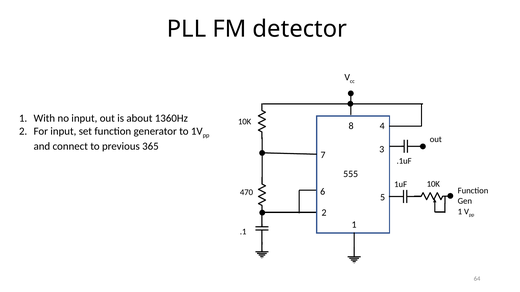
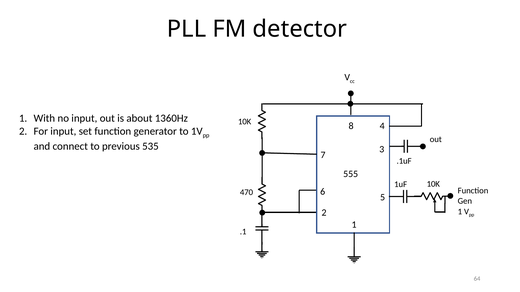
365: 365 -> 535
